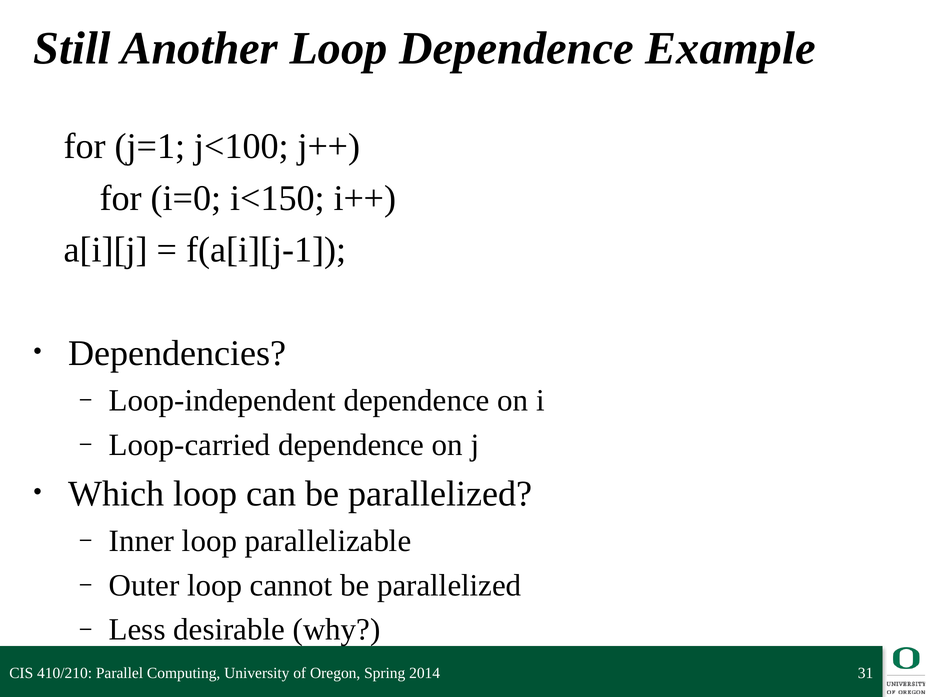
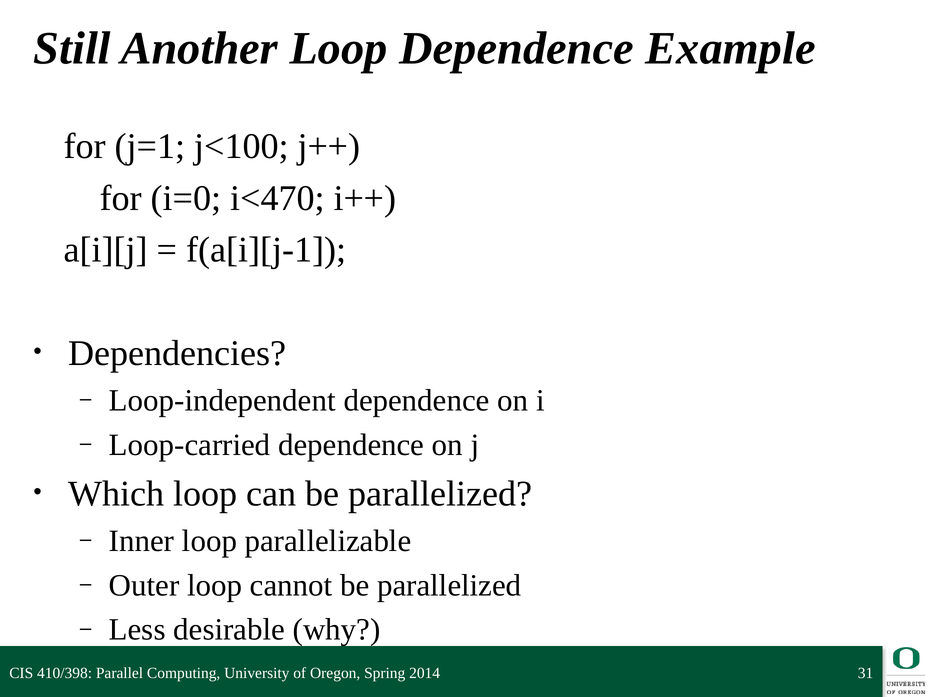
i<150: i<150 -> i<470
410/210: 410/210 -> 410/398
